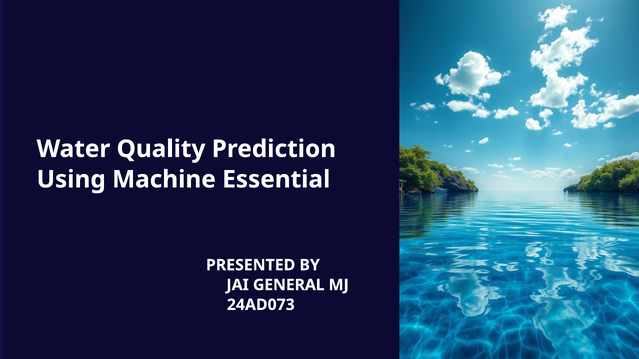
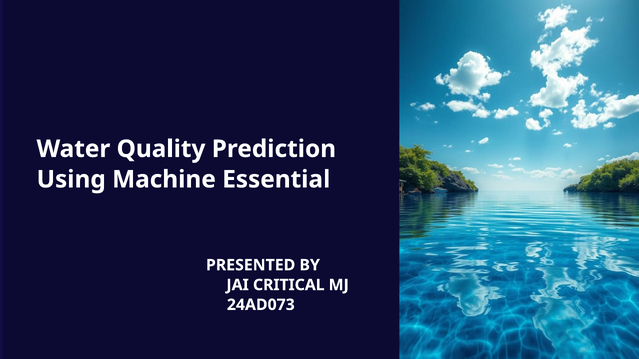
GENERAL: GENERAL -> CRITICAL
